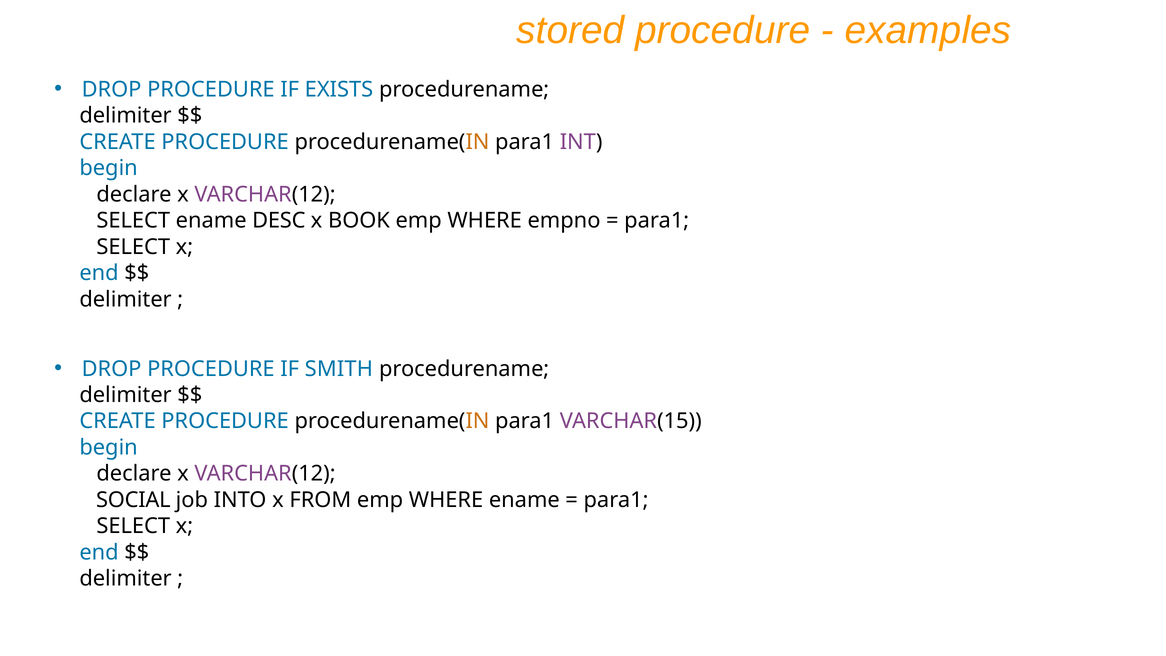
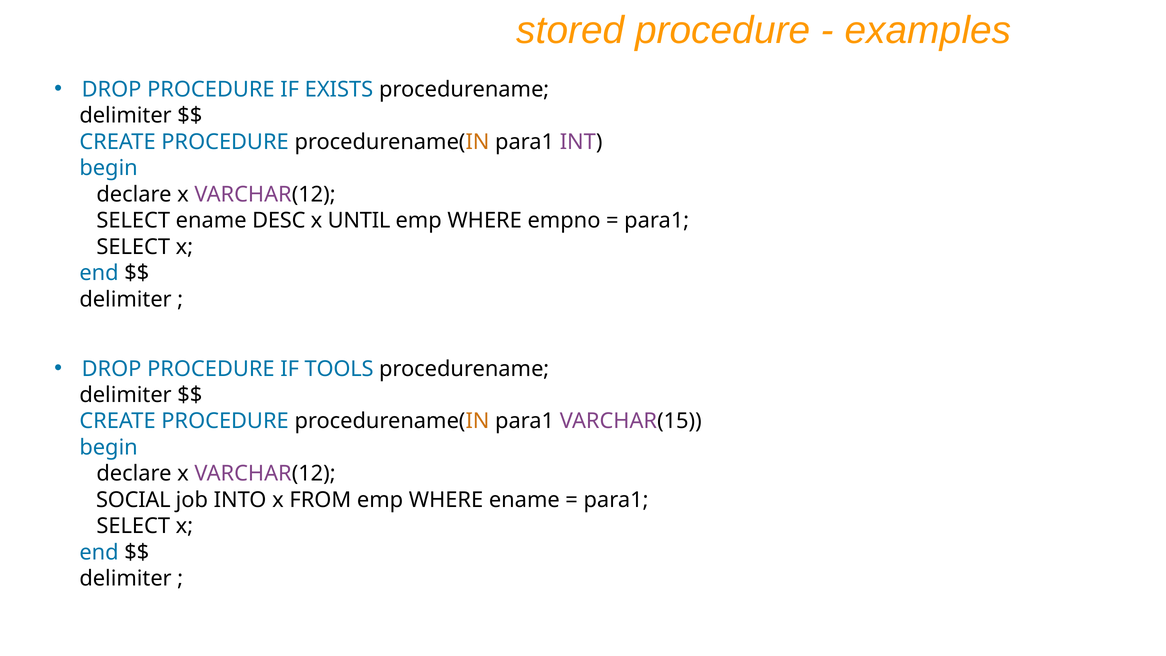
BOOK: BOOK -> UNTIL
SMITH: SMITH -> TOOLS
